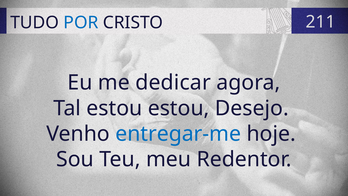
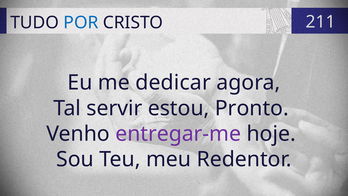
Tal estou: estou -> servir
Desejo: Desejo -> Pronto
entregar-me colour: blue -> purple
